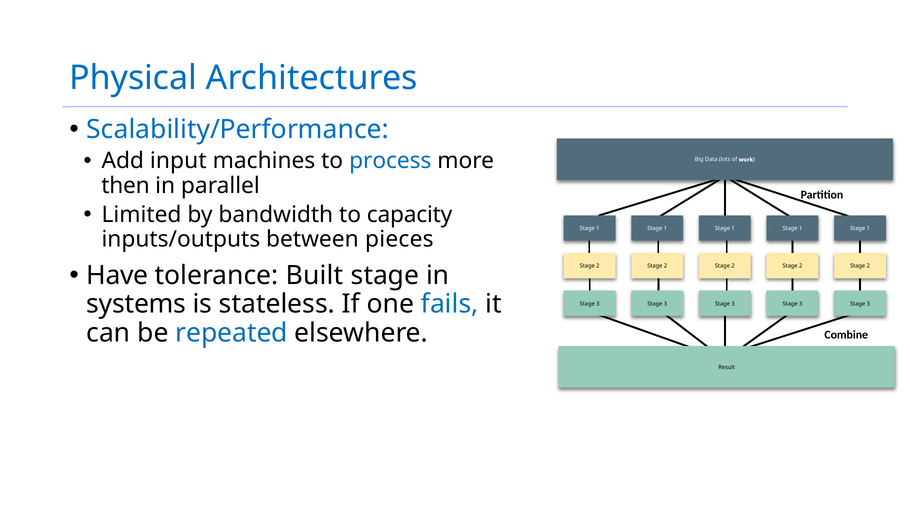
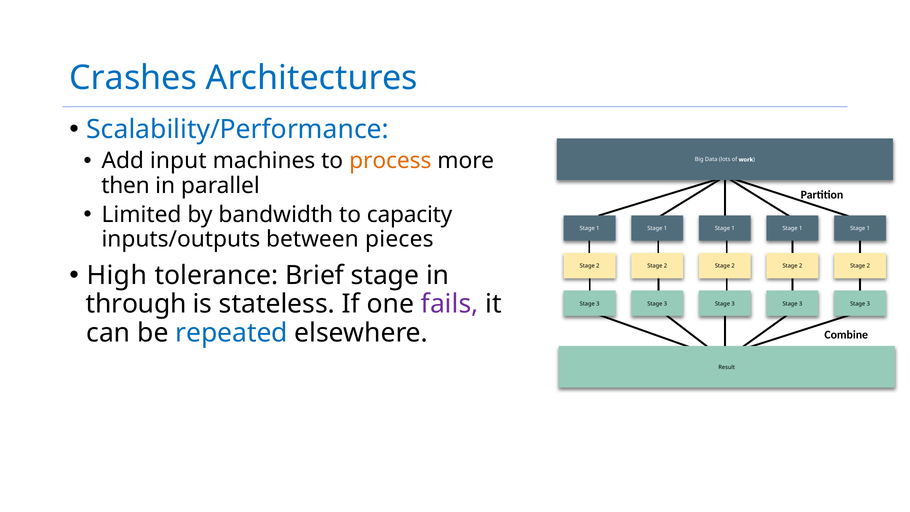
Physical: Physical -> Crashes
process colour: blue -> orange
Have: Have -> High
Built: Built -> Brief
systems: systems -> through
fails colour: blue -> purple
